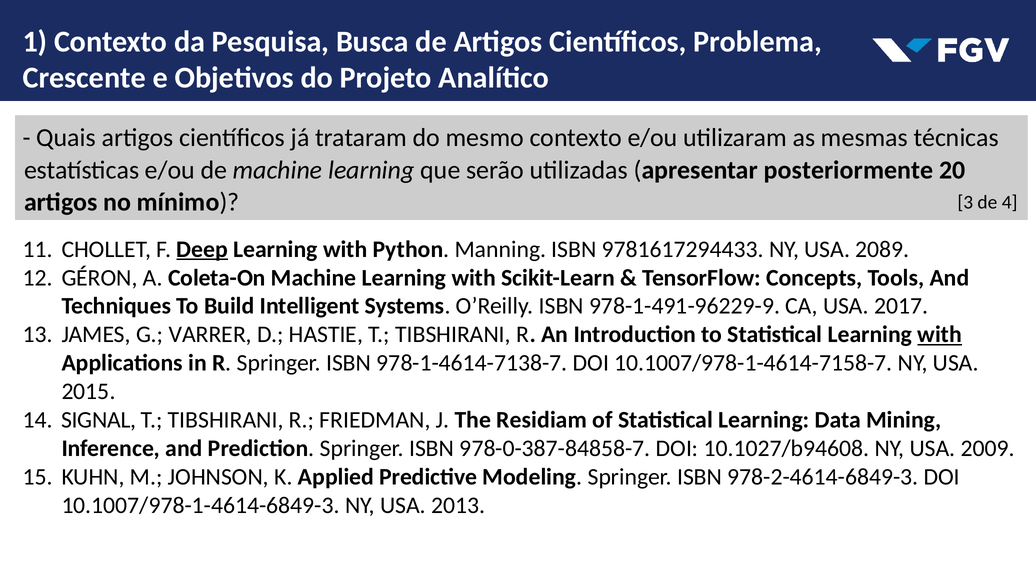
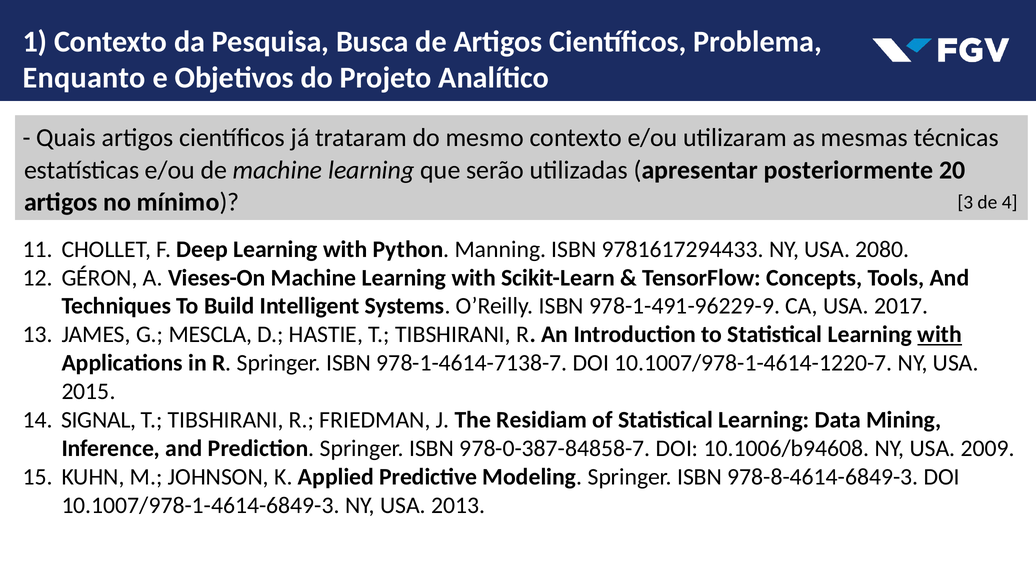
Crescente: Crescente -> Enquanto
Deep underline: present -> none
2089: 2089 -> 2080
Coleta-On: Coleta-On -> Vieses-On
VARRER: VARRER -> MESCLA
10.1007/978-1-4614-7158-7: 10.1007/978-1-4614-7158-7 -> 10.1007/978-1-4614-1220-7
10.1027/b94608: 10.1027/b94608 -> 10.1006/b94608
978-2-4614-6849-3: 978-2-4614-6849-3 -> 978-8-4614-6849-3
